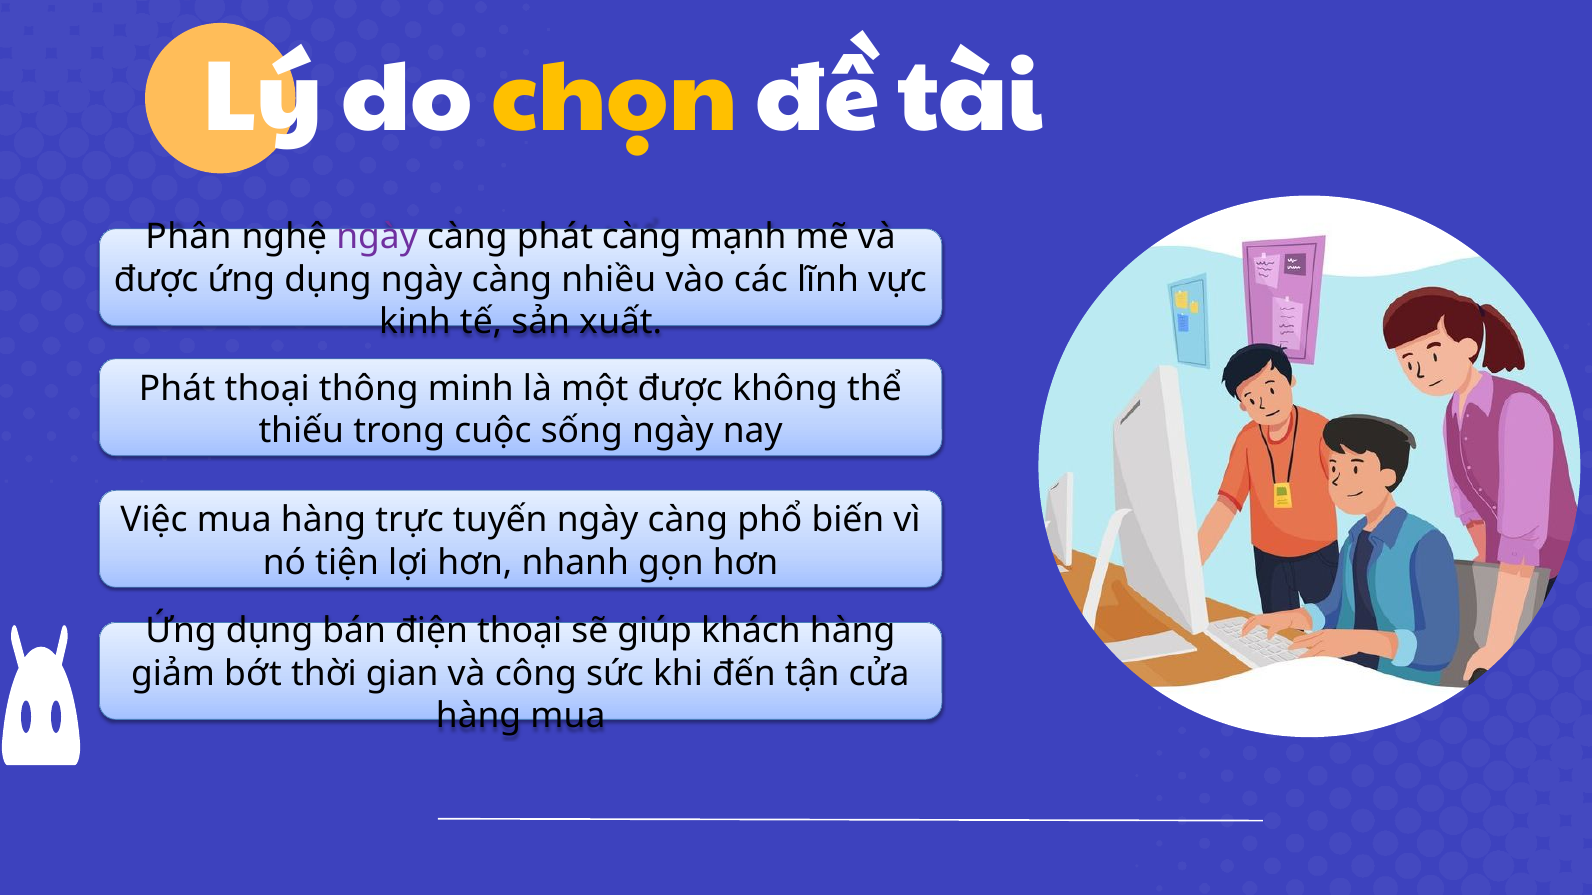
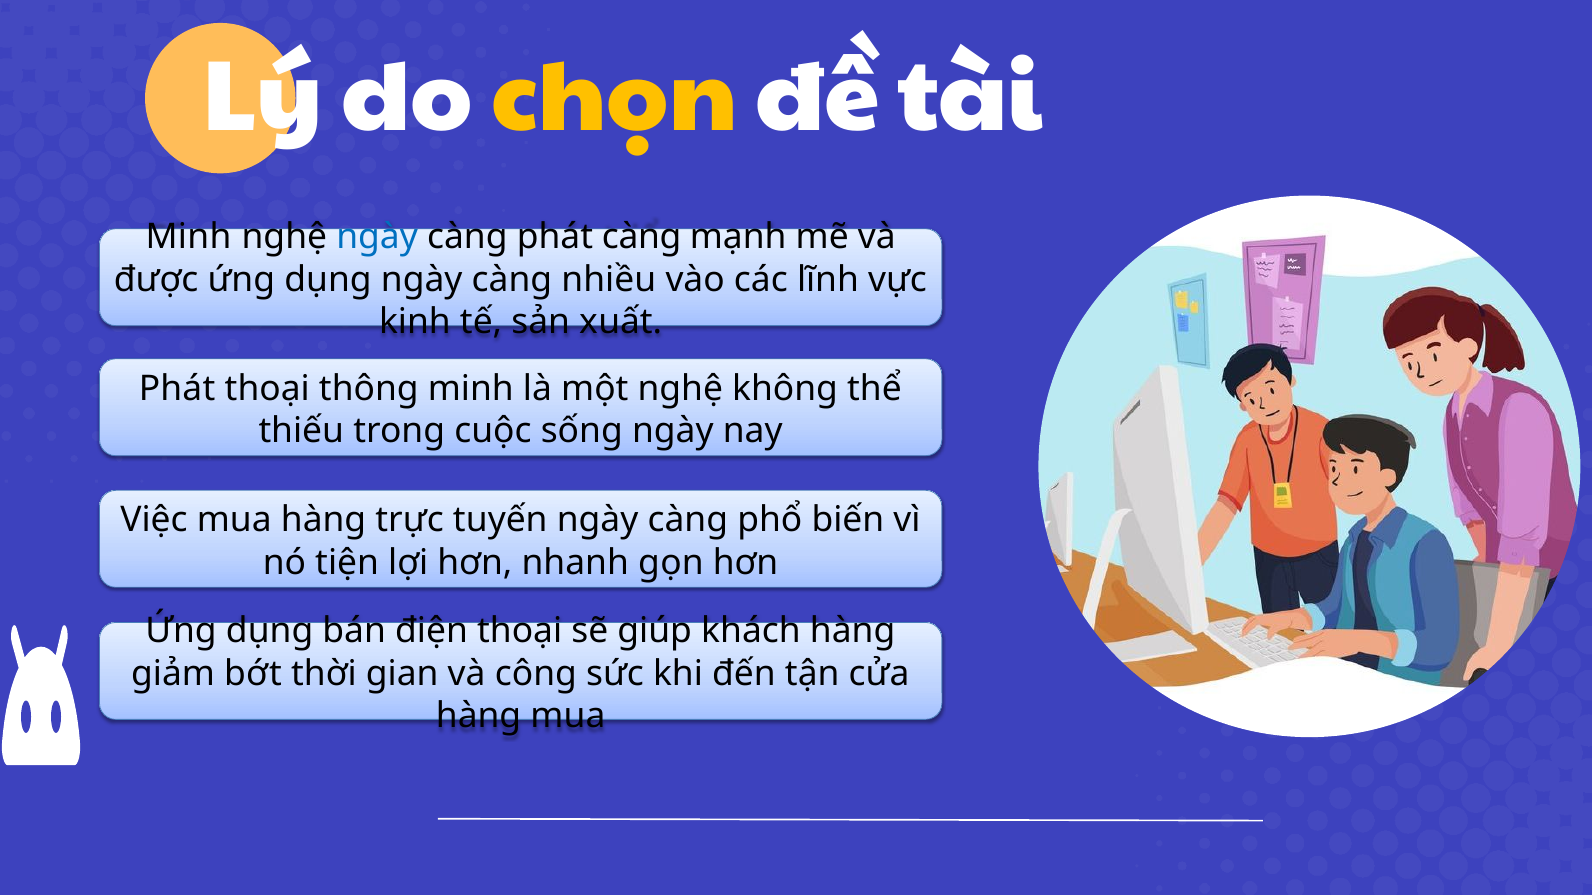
Phân at (189, 237): Phân -> Minh
ngày at (377, 237) colour: purple -> blue
một được: được -> nghệ
